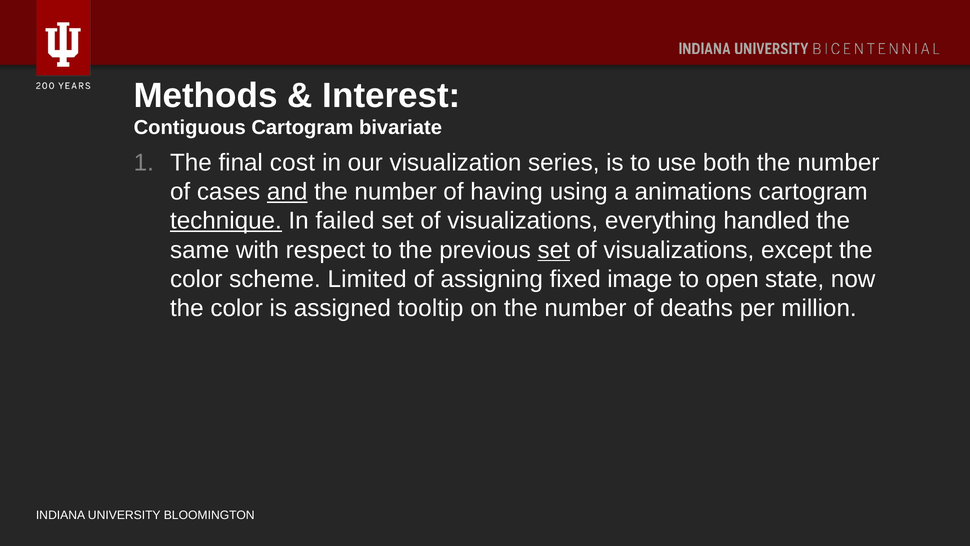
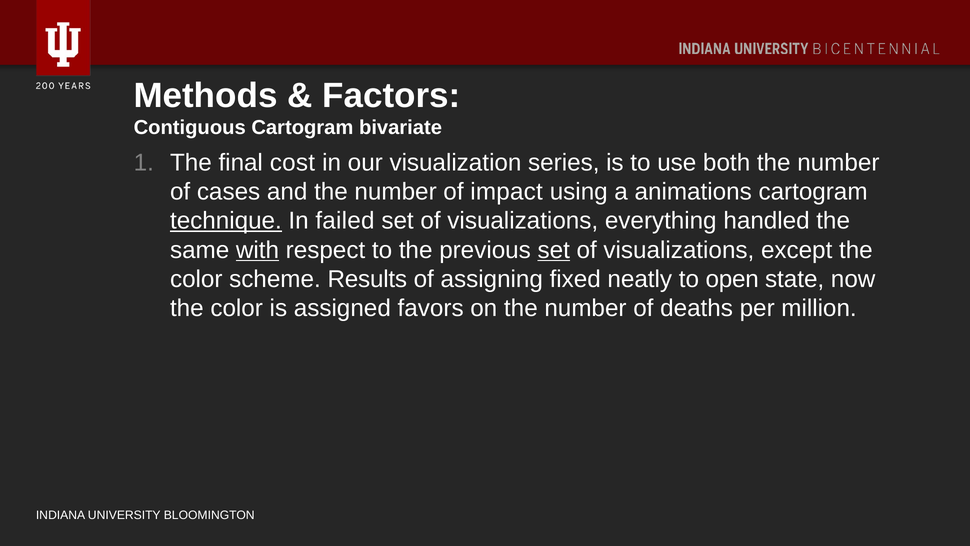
Interest: Interest -> Factors
and underline: present -> none
having: having -> impact
with underline: none -> present
Limited: Limited -> Results
image: image -> neatly
tooltip: tooltip -> favors
